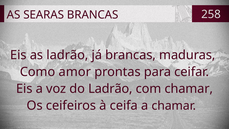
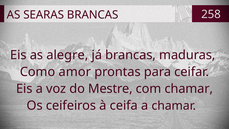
as ladrão: ladrão -> alegre
do Ladrão: Ladrão -> Mestre
